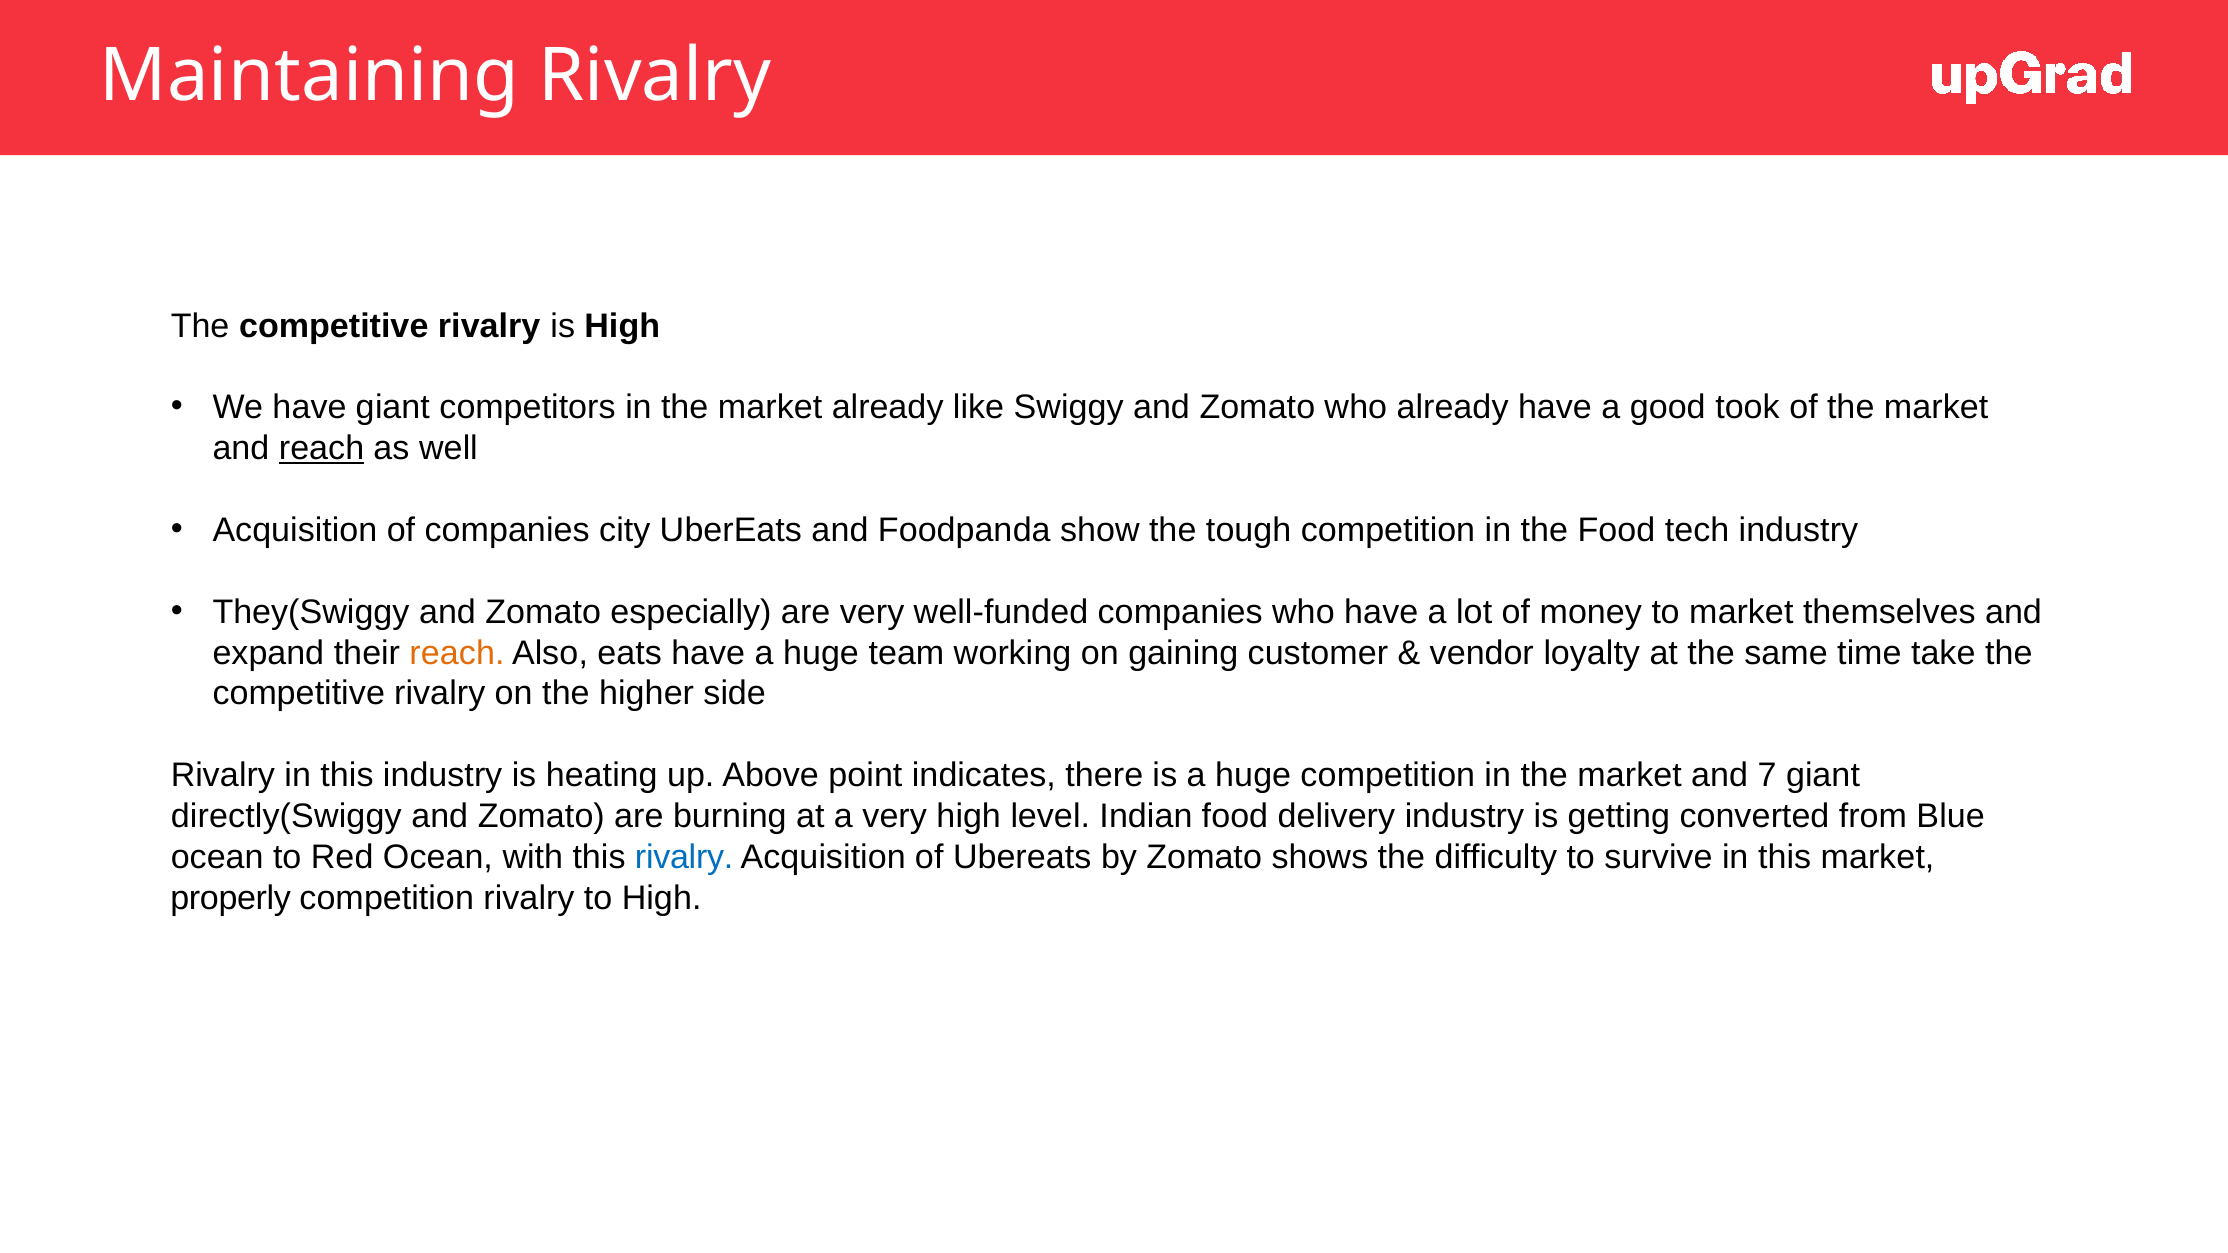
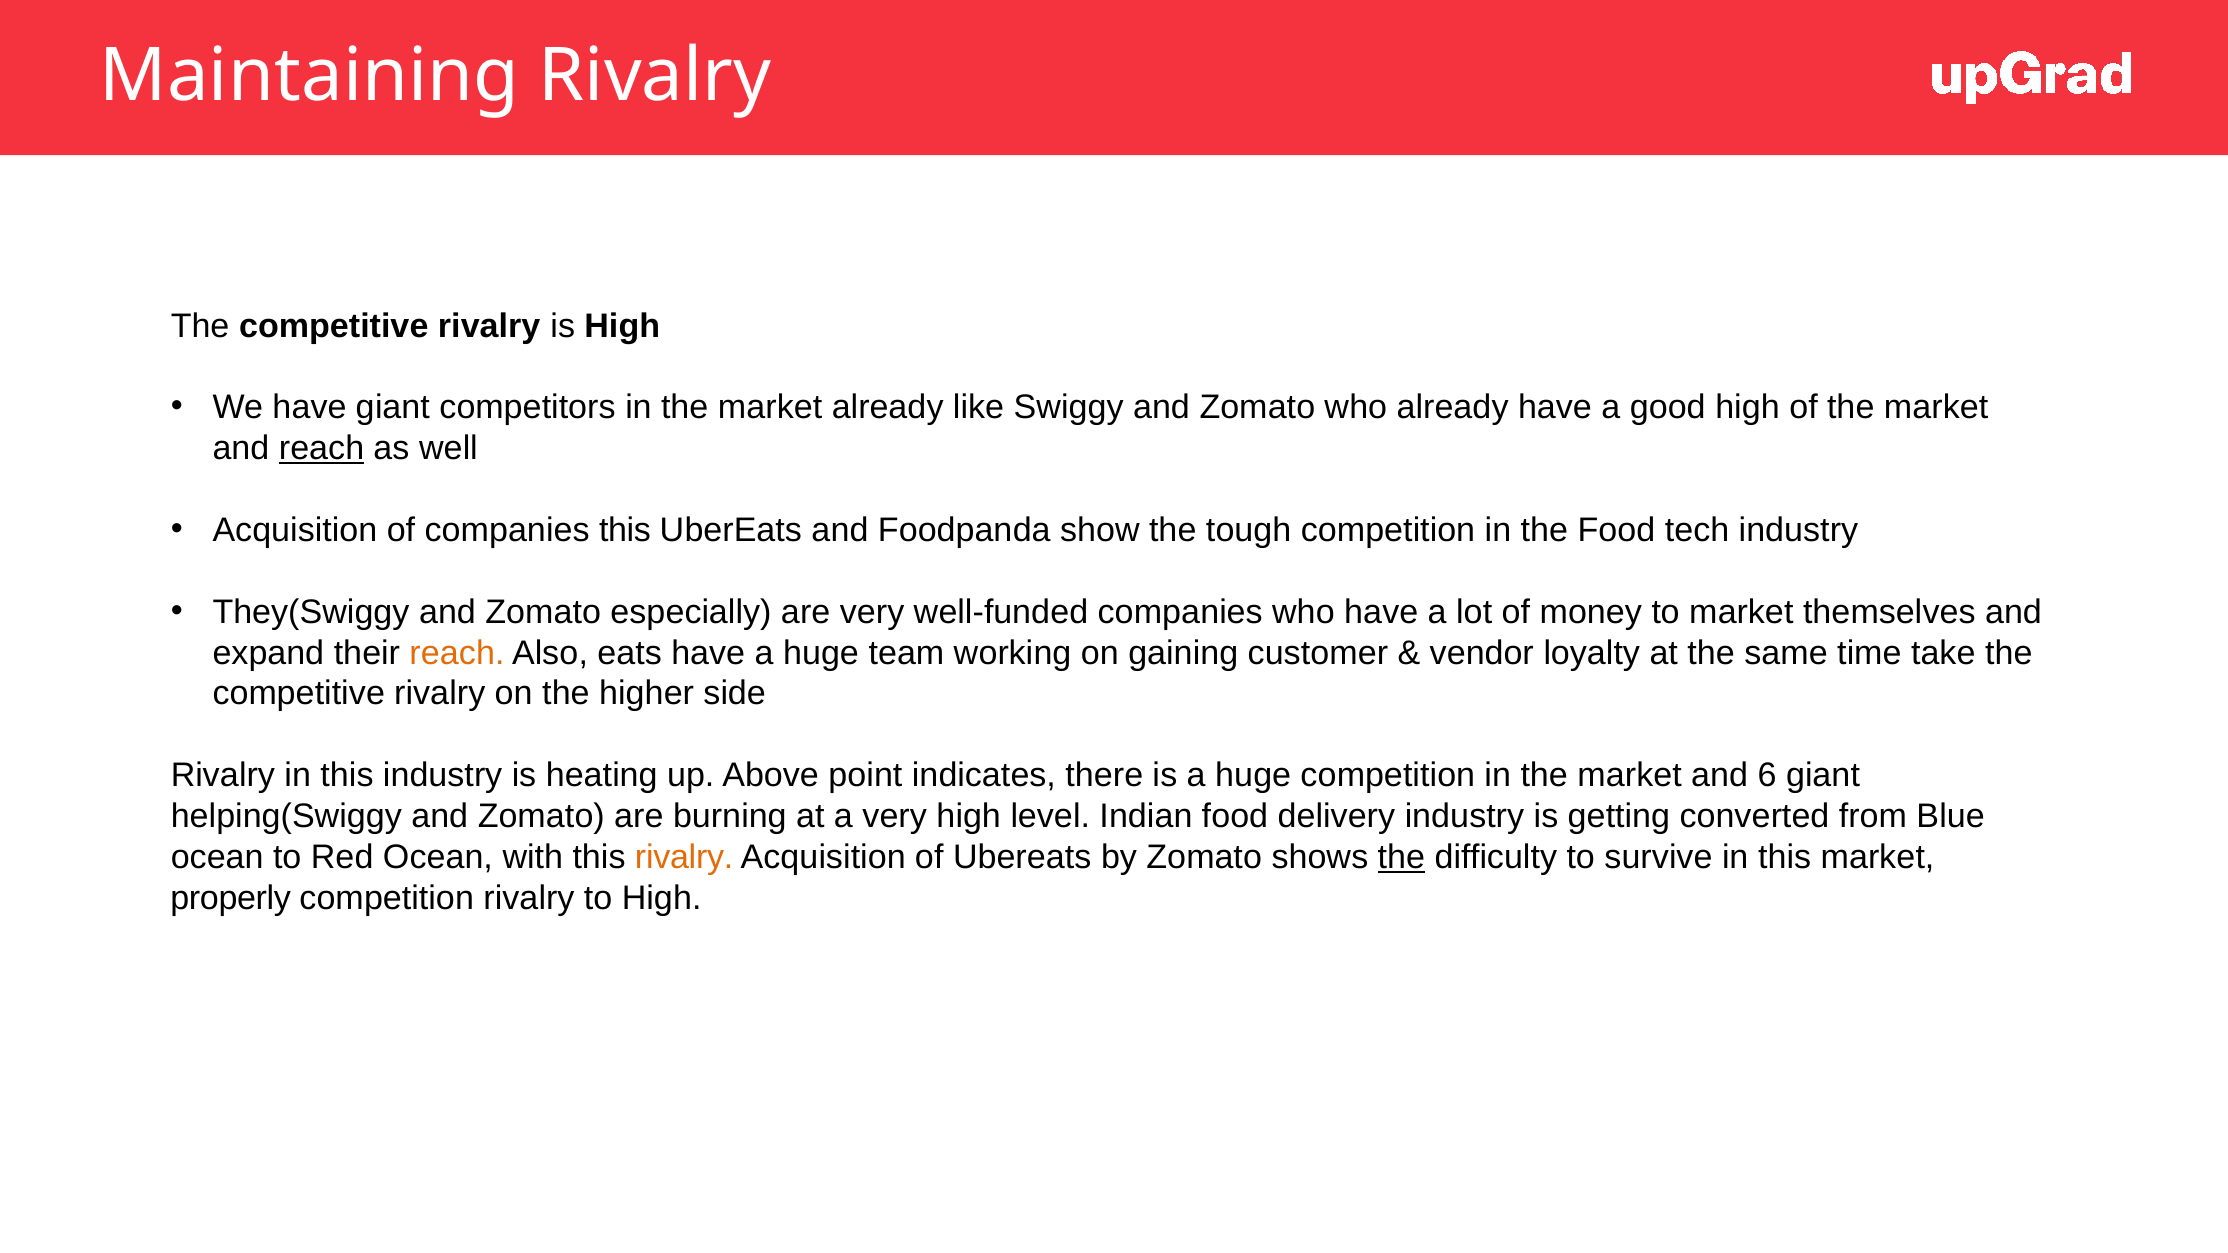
good took: took -> high
companies city: city -> this
7: 7 -> 6
directly(Swiggy: directly(Swiggy -> helping(Swiggy
rivalry at (684, 857) colour: blue -> orange
the at (1401, 857) underline: none -> present
